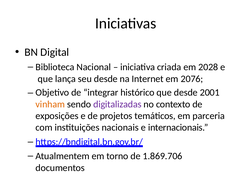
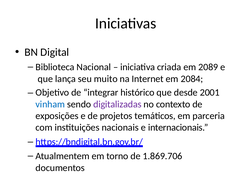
2028: 2028 -> 2089
seu desde: desde -> muito
2076: 2076 -> 2084
vinham colour: orange -> blue
